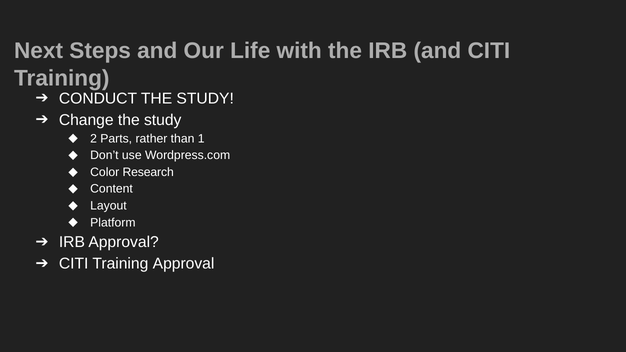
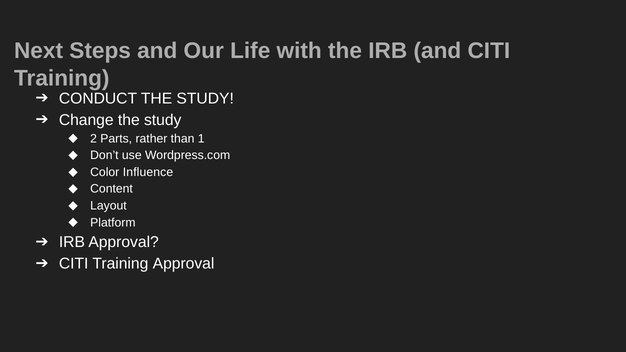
Research: Research -> Influence
